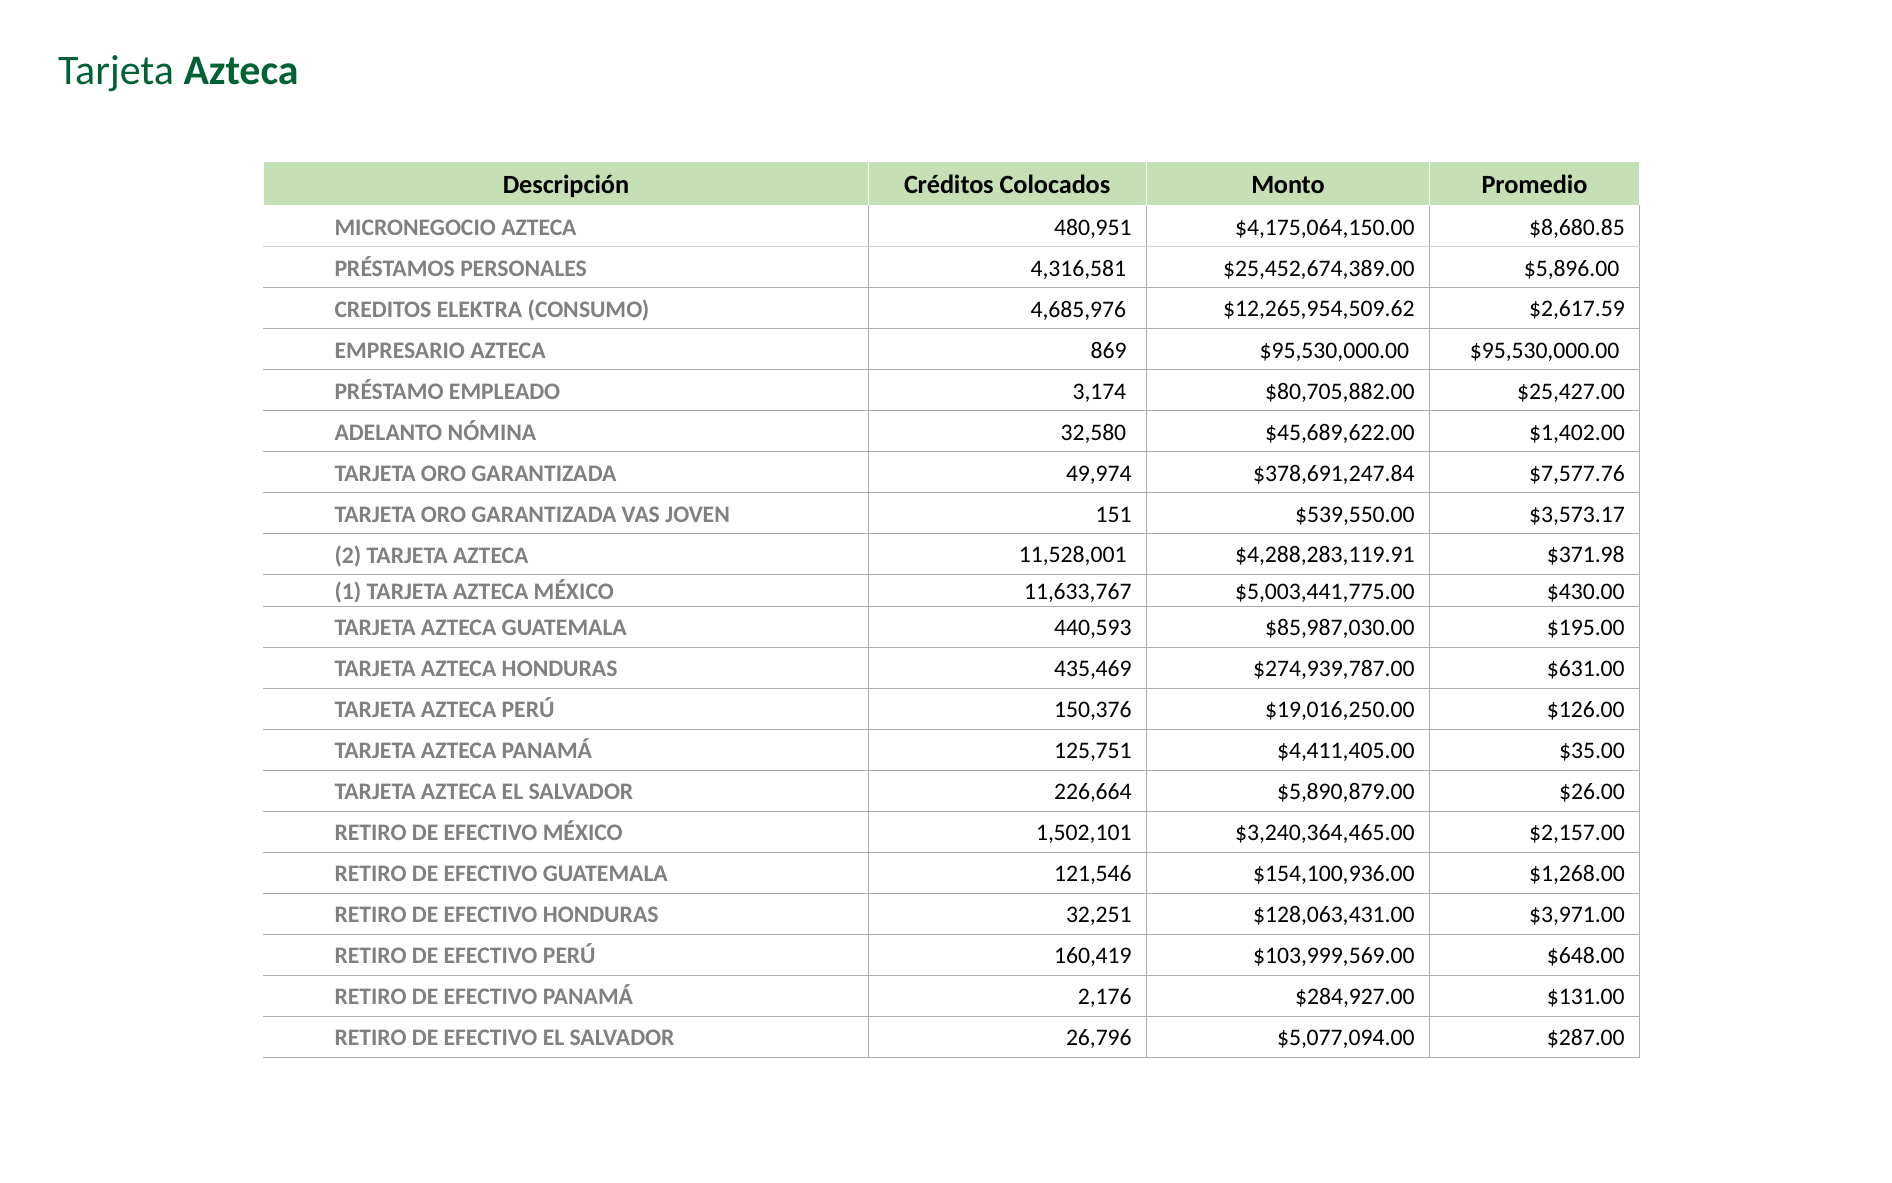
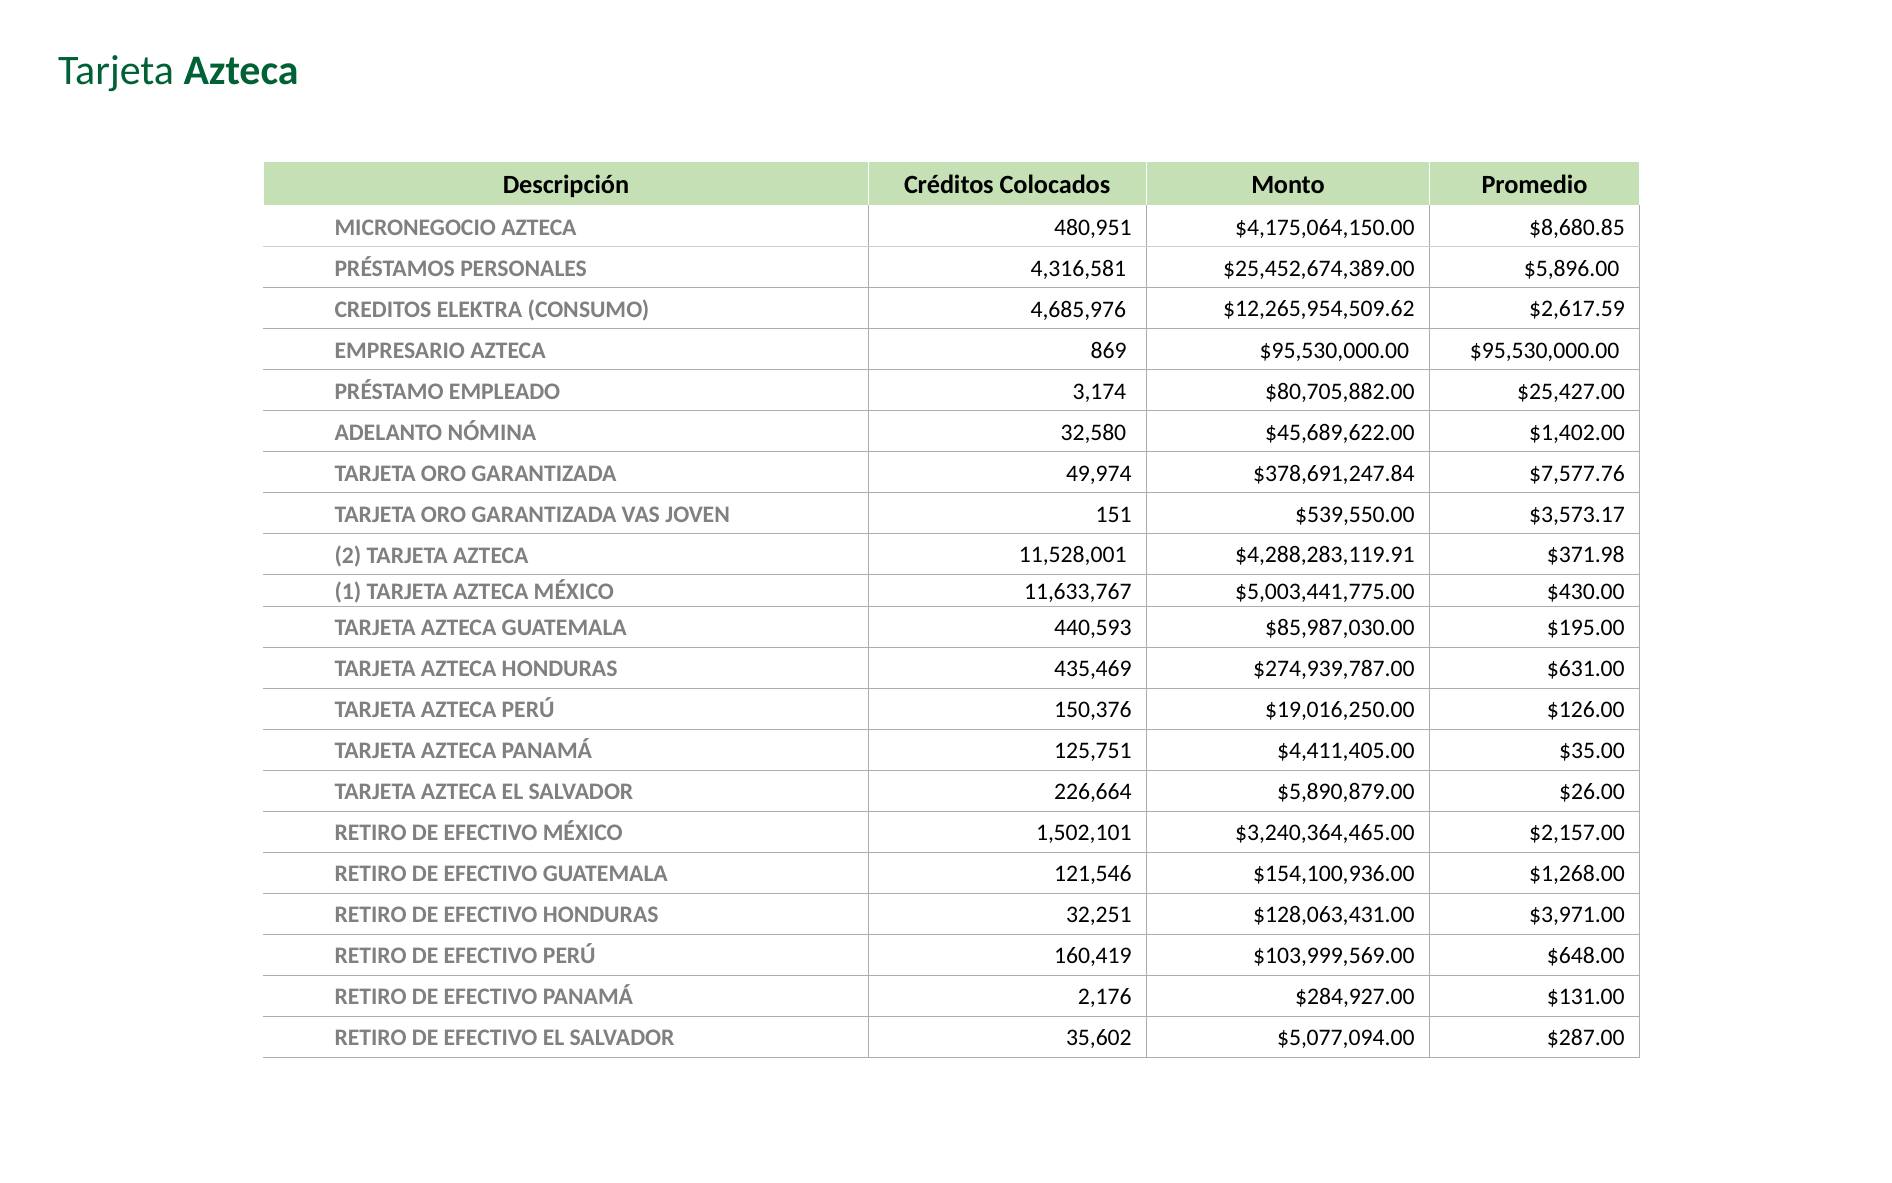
26,796: 26,796 -> 35,602
